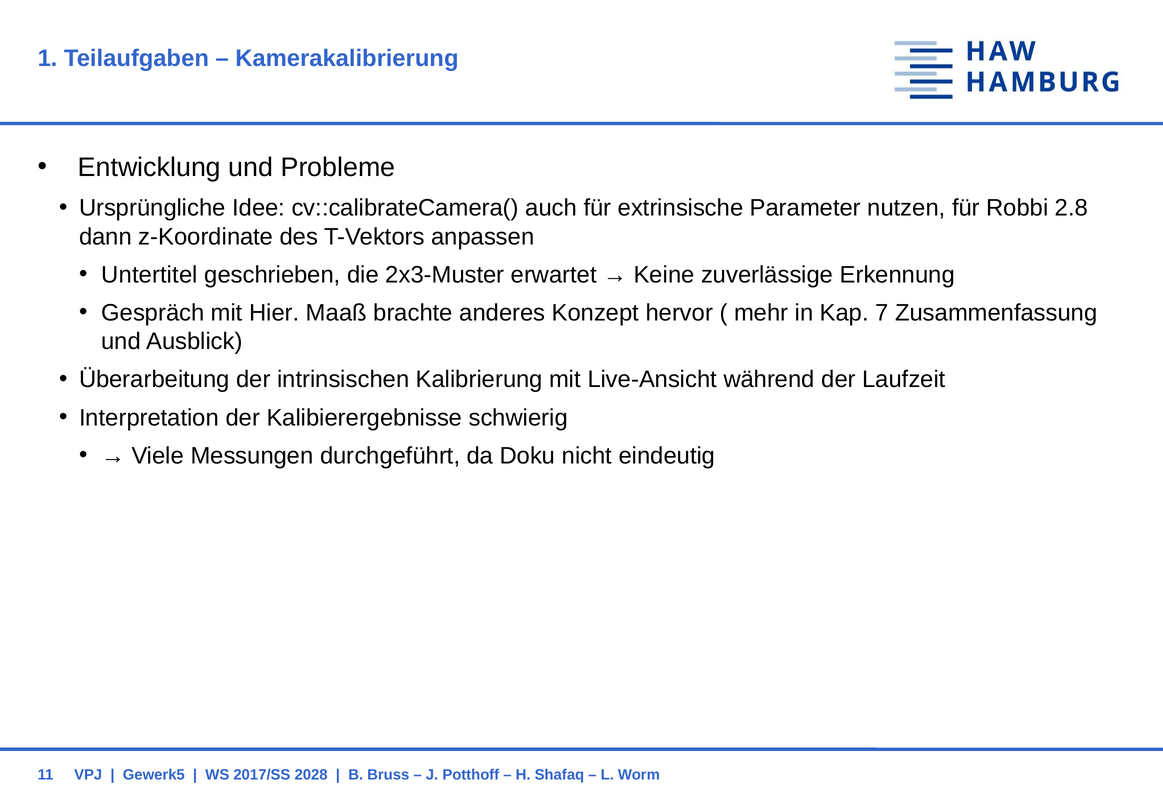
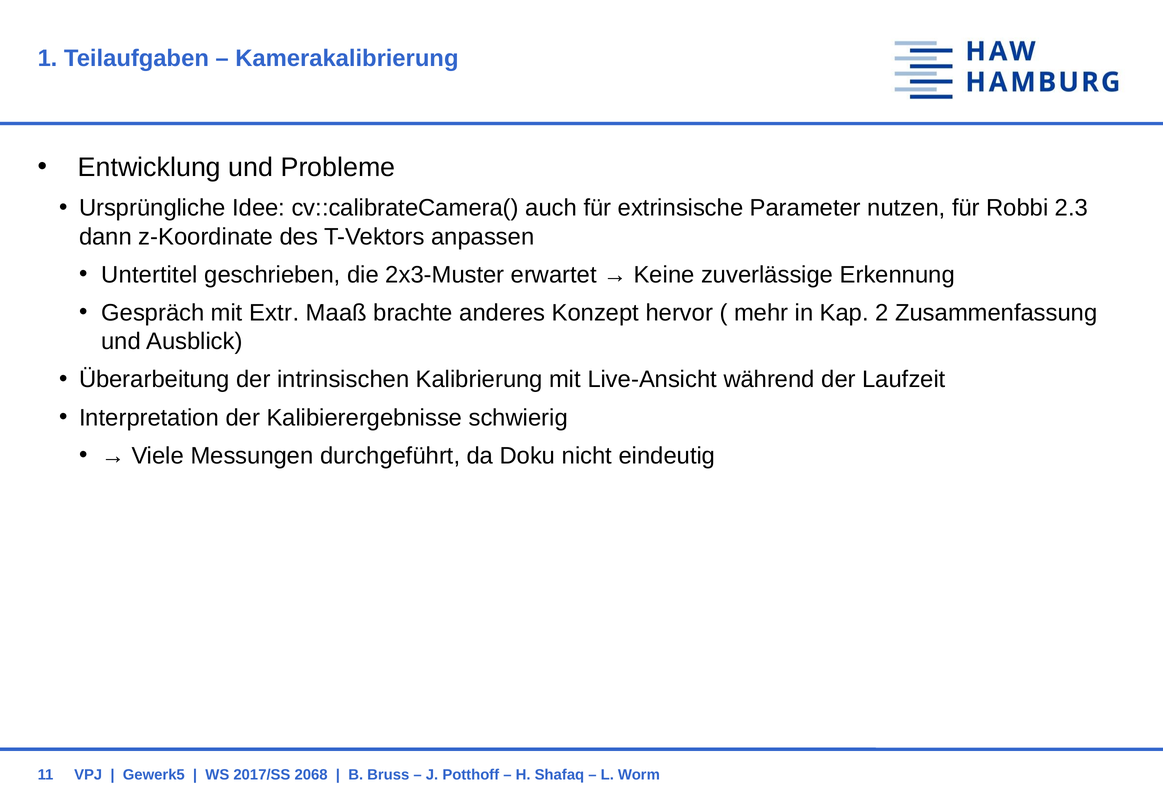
2.8: 2.8 -> 2.3
Hier: Hier -> Extr
7: 7 -> 2
2028: 2028 -> 2068
